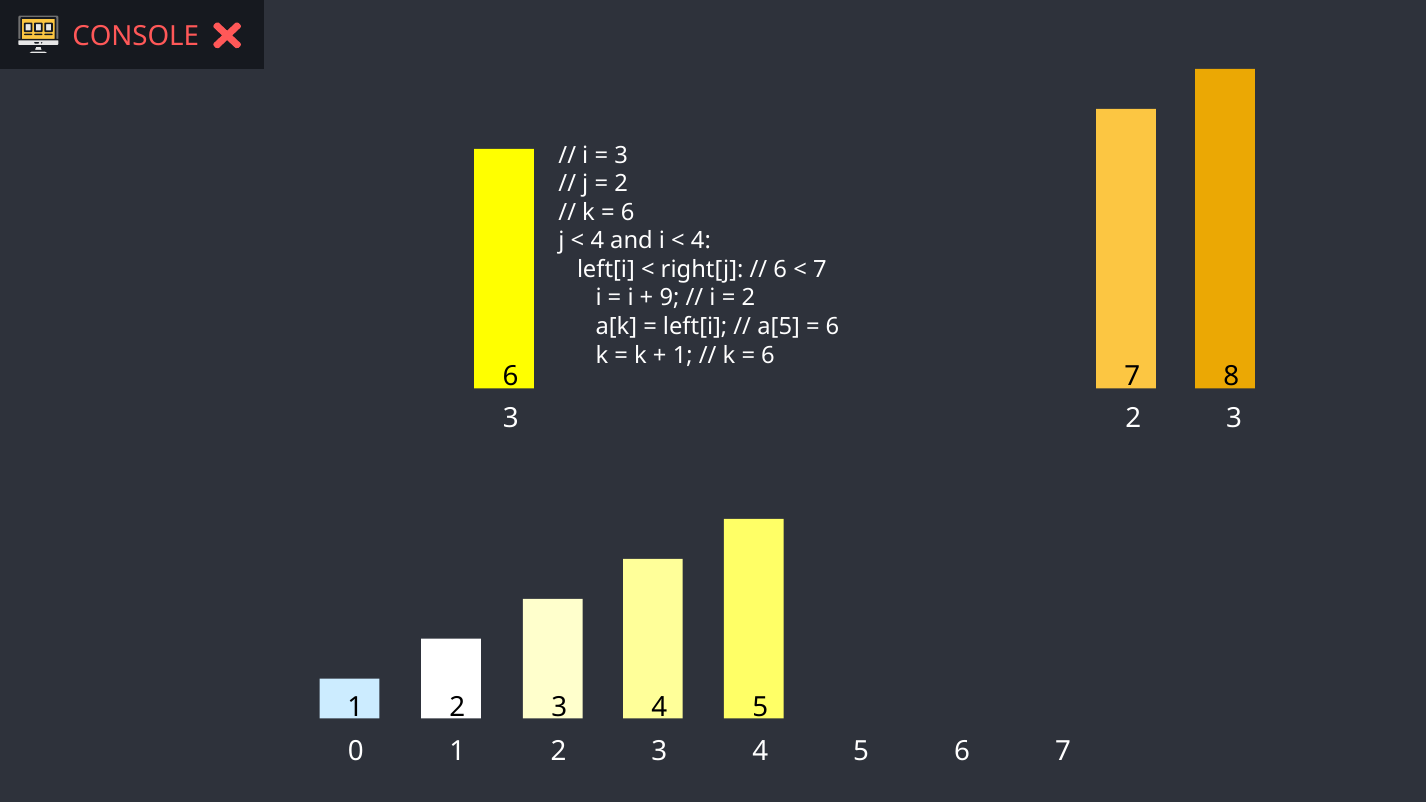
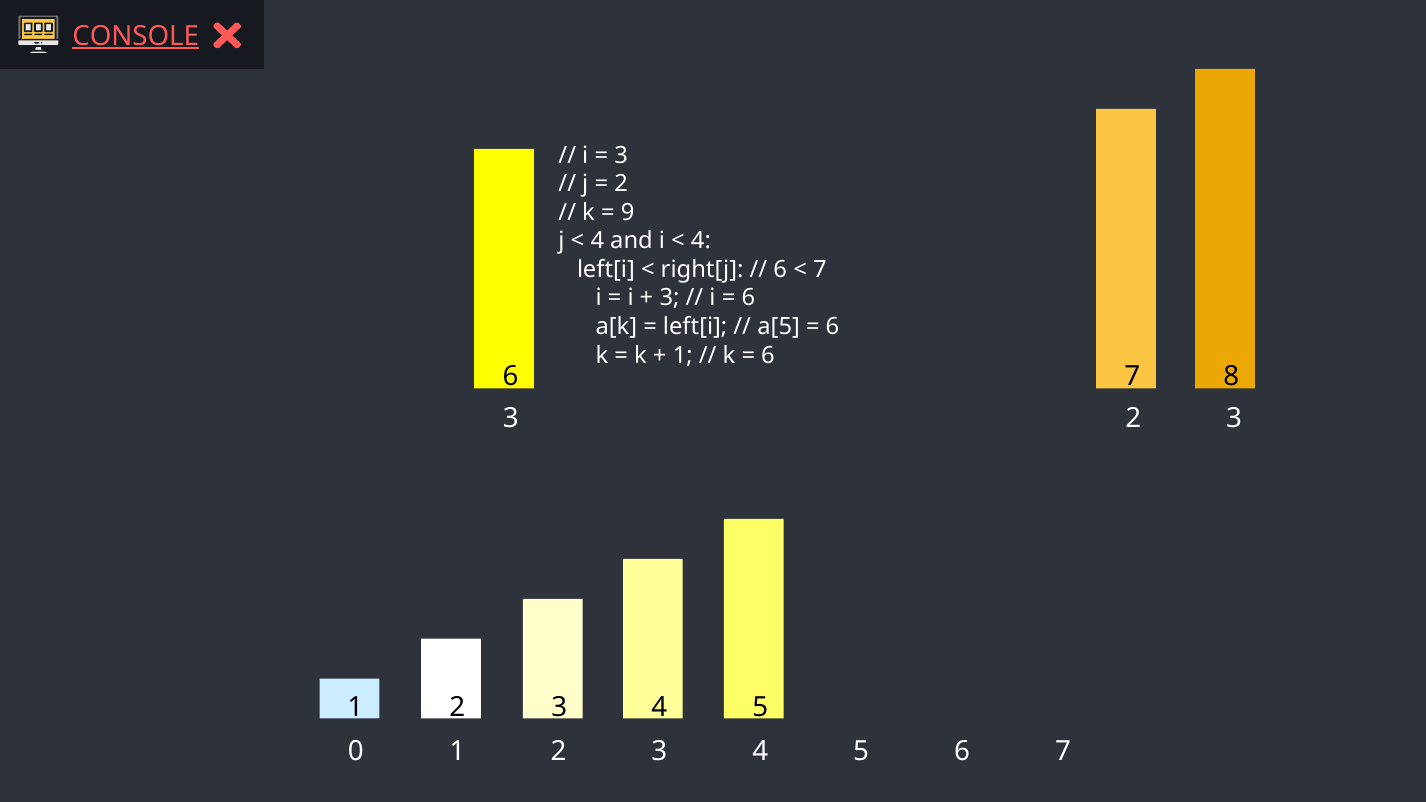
CONSOLE underline: none -> present
6 at (628, 213): 6 -> 9
9 at (670, 298): 9 -> 3
2 at (748, 298): 2 -> 6
